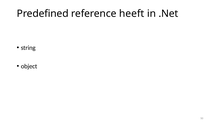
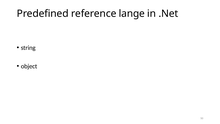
heeft: heeft -> lange
